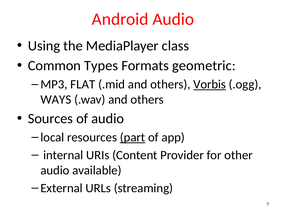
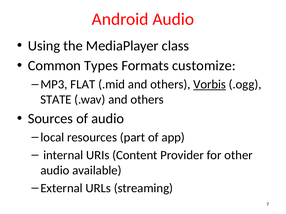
geometric: geometric -> customize
WAYS: WAYS -> STATE
part underline: present -> none
